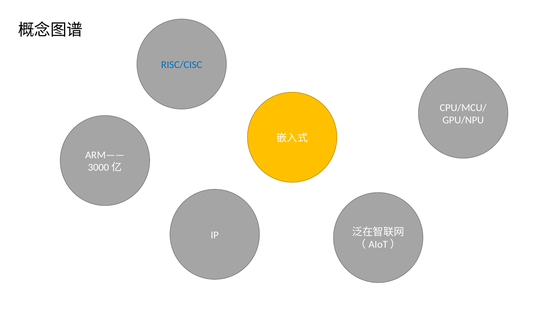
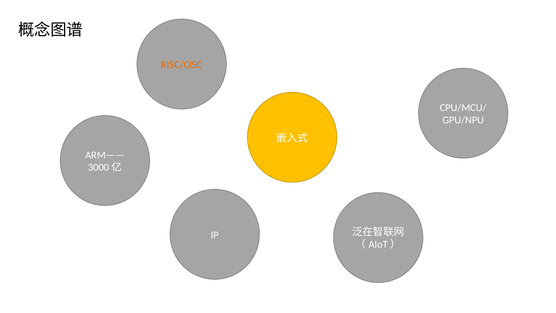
RISC/CISC colour: blue -> orange
